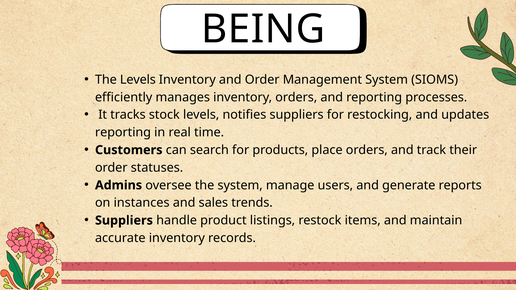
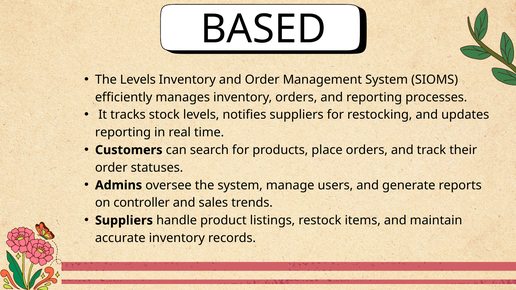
BEING: BEING -> BASED
instances: instances -> controller
